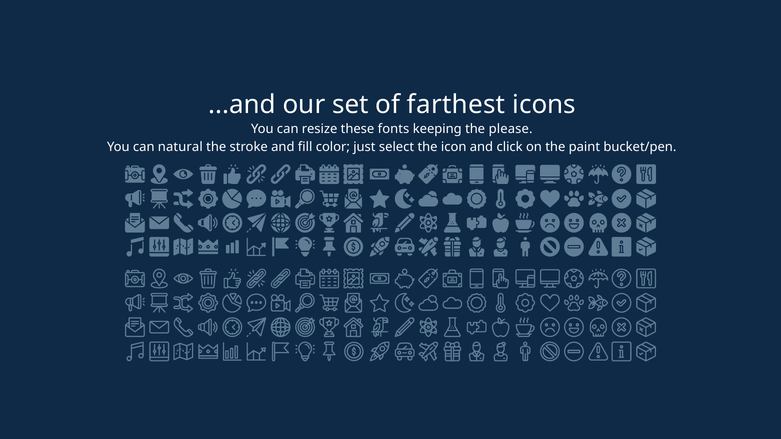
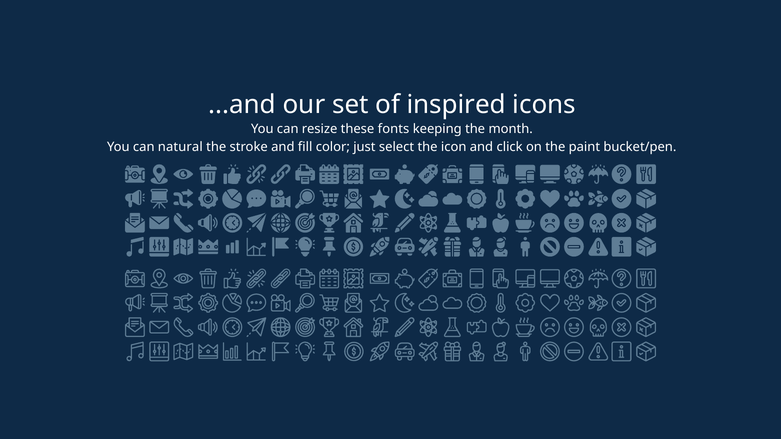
farthest: farthest -> inspired
please: please -> month
